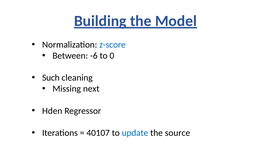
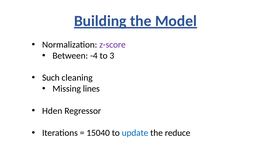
z-score colour: blue -> purple
-6: -6 -> -4
0: 0 -> 3
next: next -> lines
40107: 40107 -> 15040
source: source -> reduce
